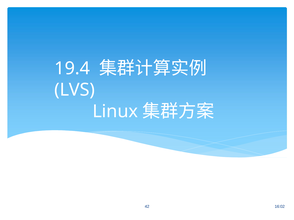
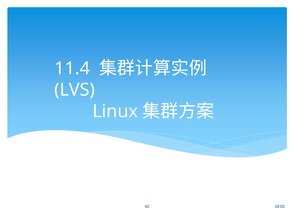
19.4: 19.4 -> 11.4
